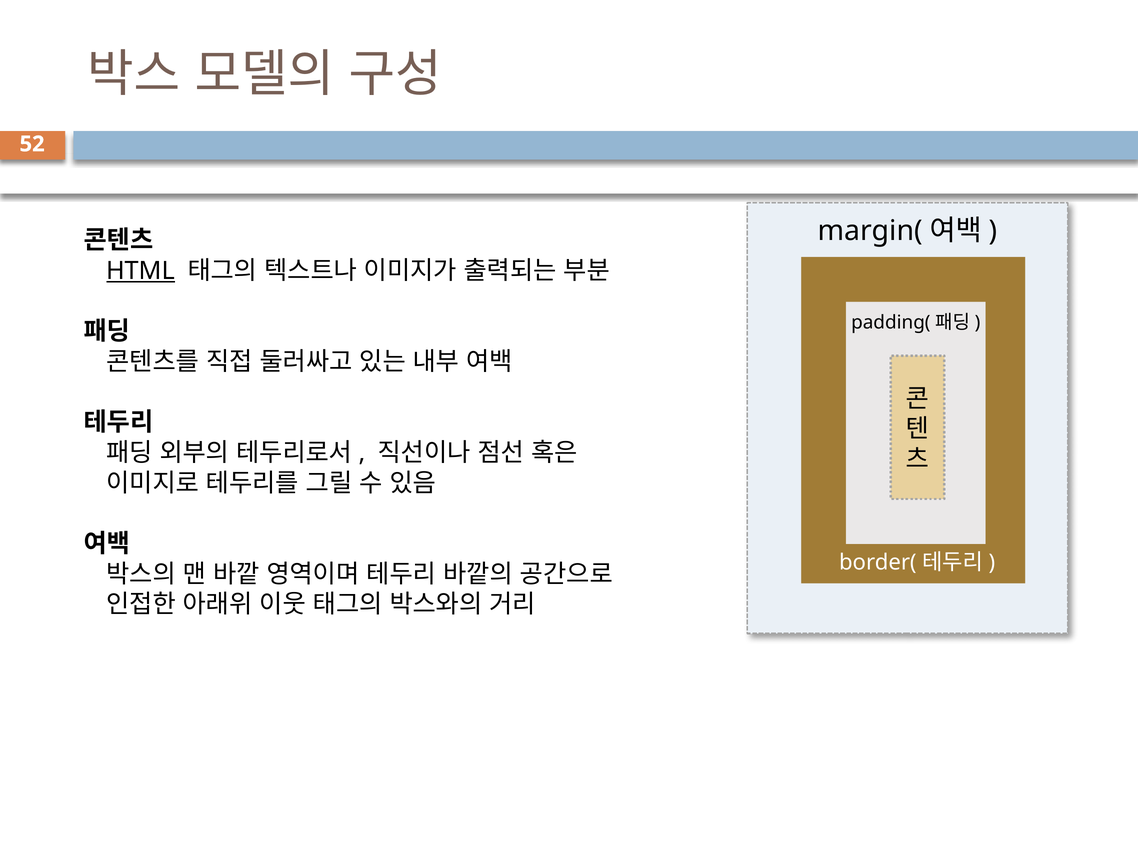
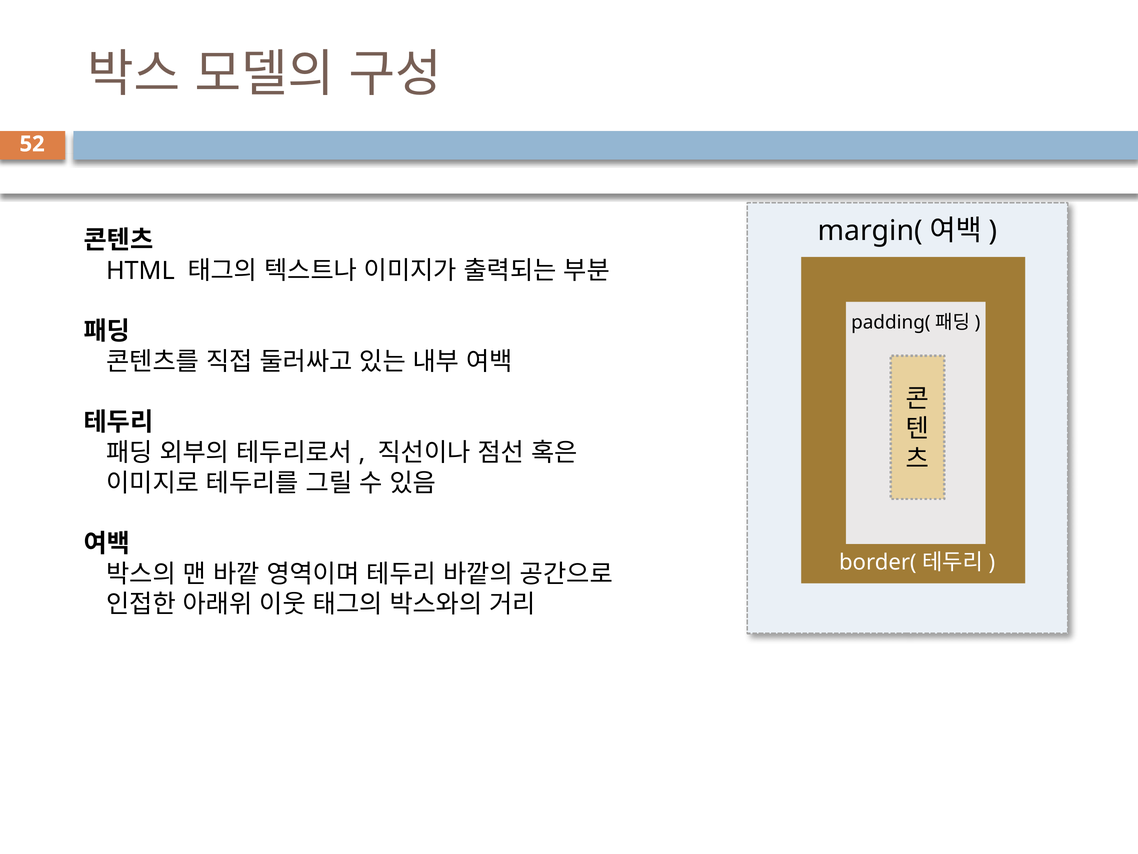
HTML underline: present -> none
